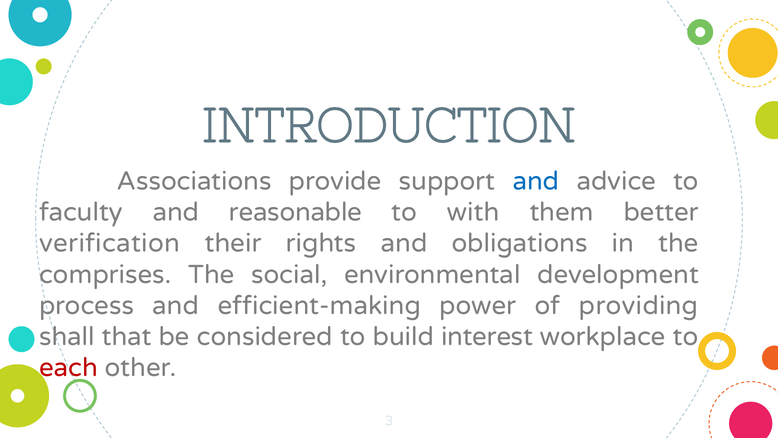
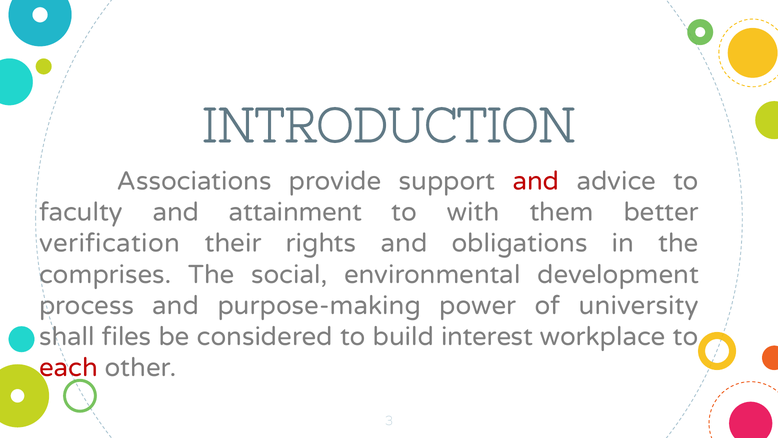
and at (536, 181) colour: blue -> red
reasonable: reasonable -> attainment
efficient-making: efficient-making -> purpose-making
providing: providing -> university
that: that -> files
